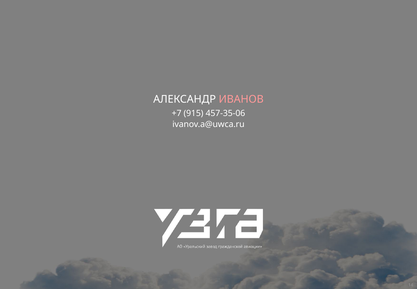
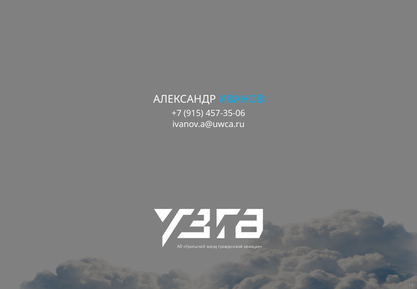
ИВАНОВ colour: pink -> light blue
